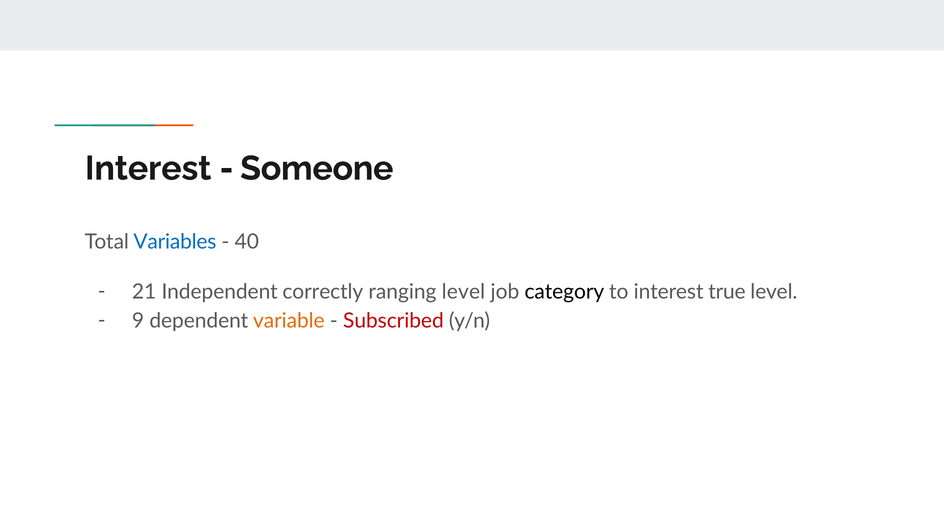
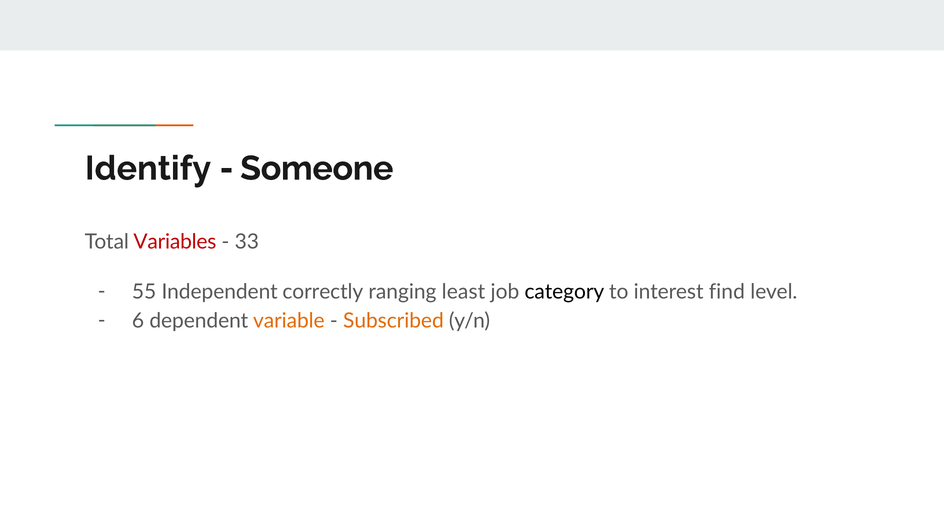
Interest at (148, 168): Interest -> Identify
Variables colour: blue -> red
40: 40 -> 33
21: 21 -> 55
ranging level: level -> least
true: true -> find
9: 9 -> 6
Subscribed colour: red -> orange
